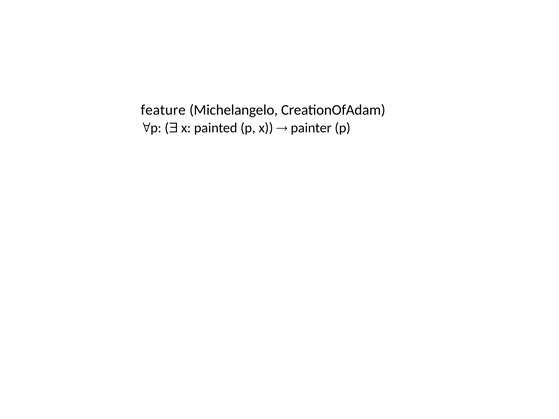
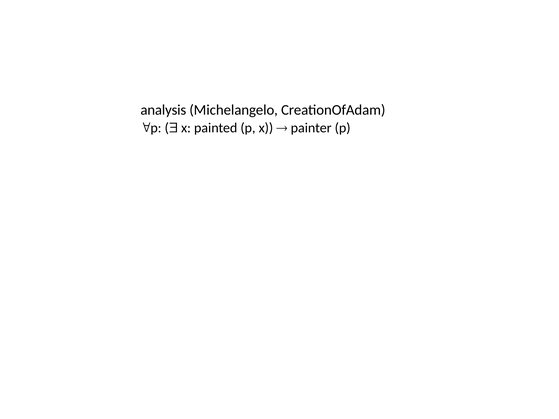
feature: feature -> analysis
